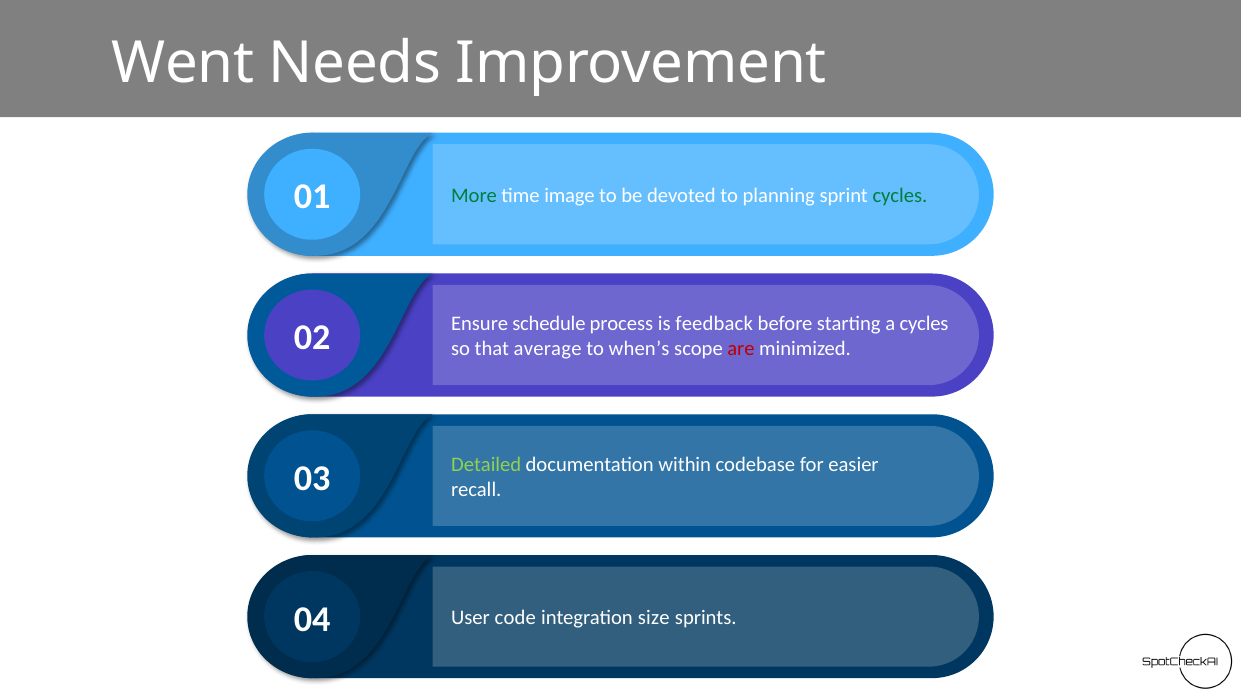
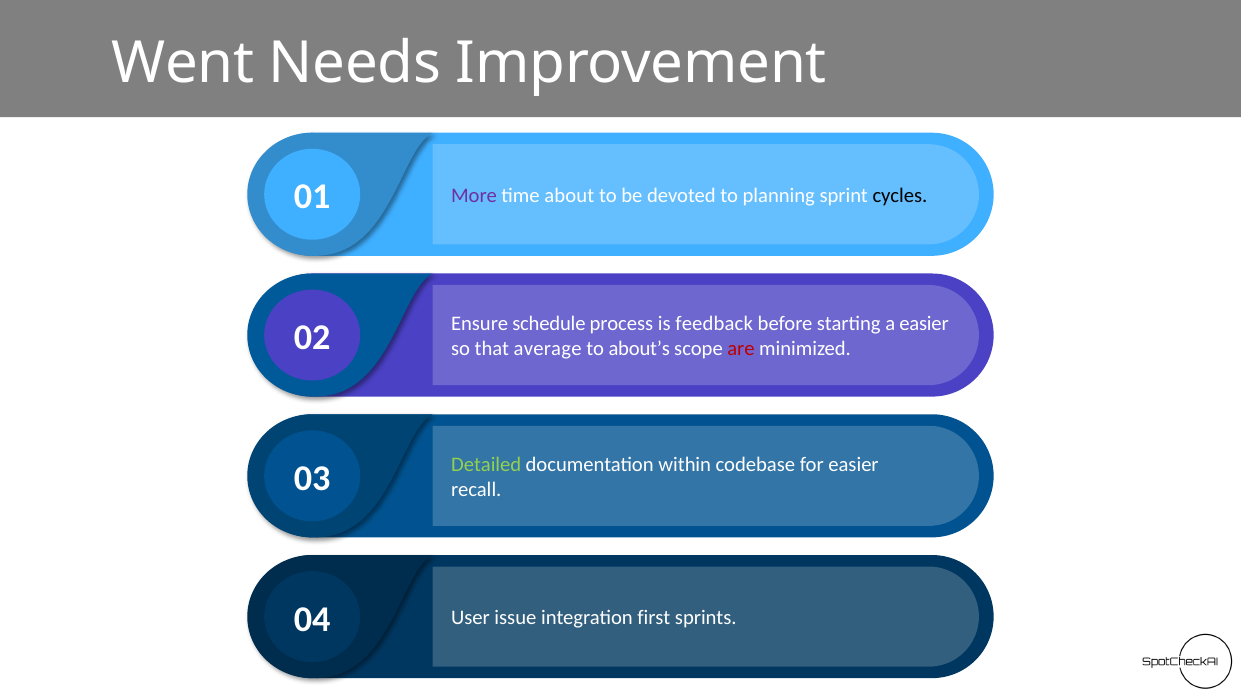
More colour: green -> purple
image: image -> about
cycles at (900, 196) colour: green -> black
a cycles: cycles -> easier
when’s: when’s -> about’s
code: code -> issue
size: size -> first
